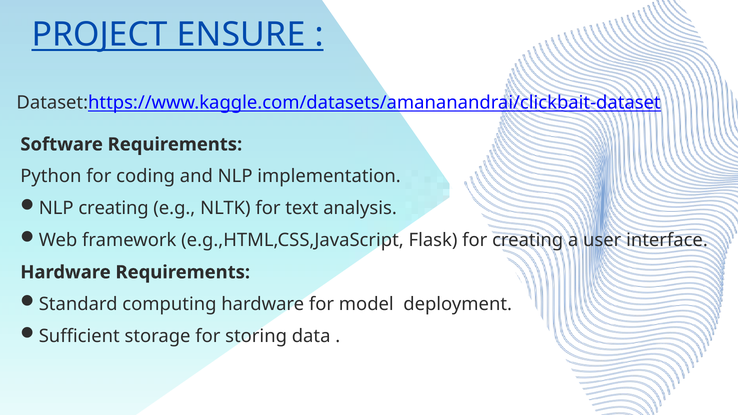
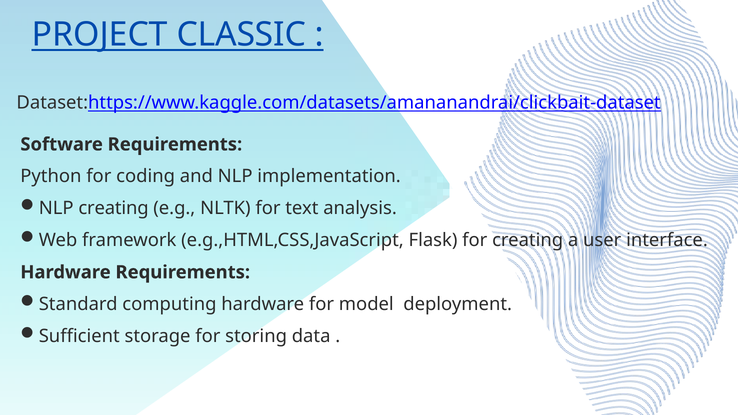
ENSURE: ENSURE -> CLASSIC
